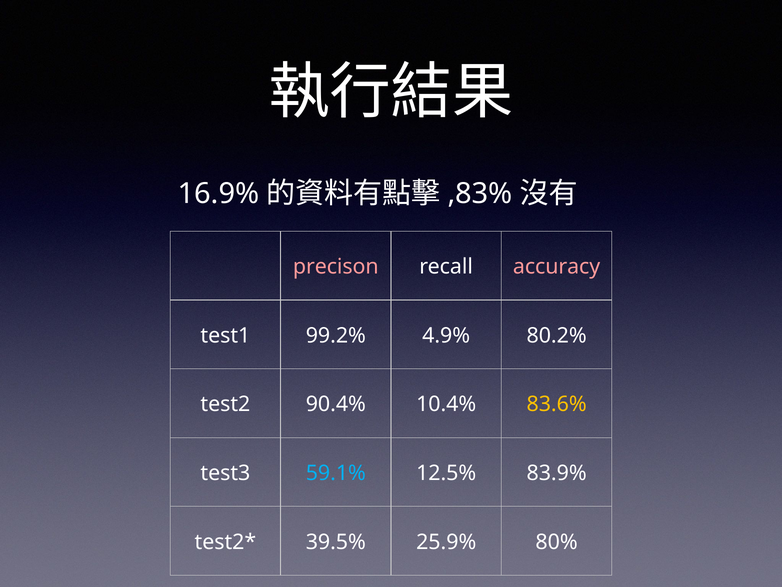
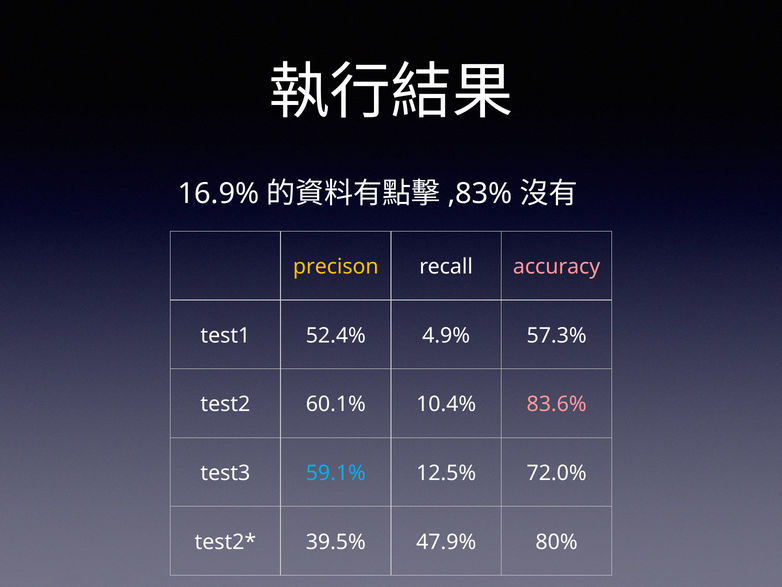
precison colour: pink -> yellow
99.2%: 99.2% -> 52.4%
80.2%: 80.2% -> 57.3%
90.4%: 90.4% -> 60.1%
83.6% colour: yellow -> pink
83.9%: 83.9% -> 72.0%
25.9%: 25.9% -> 47.9%
